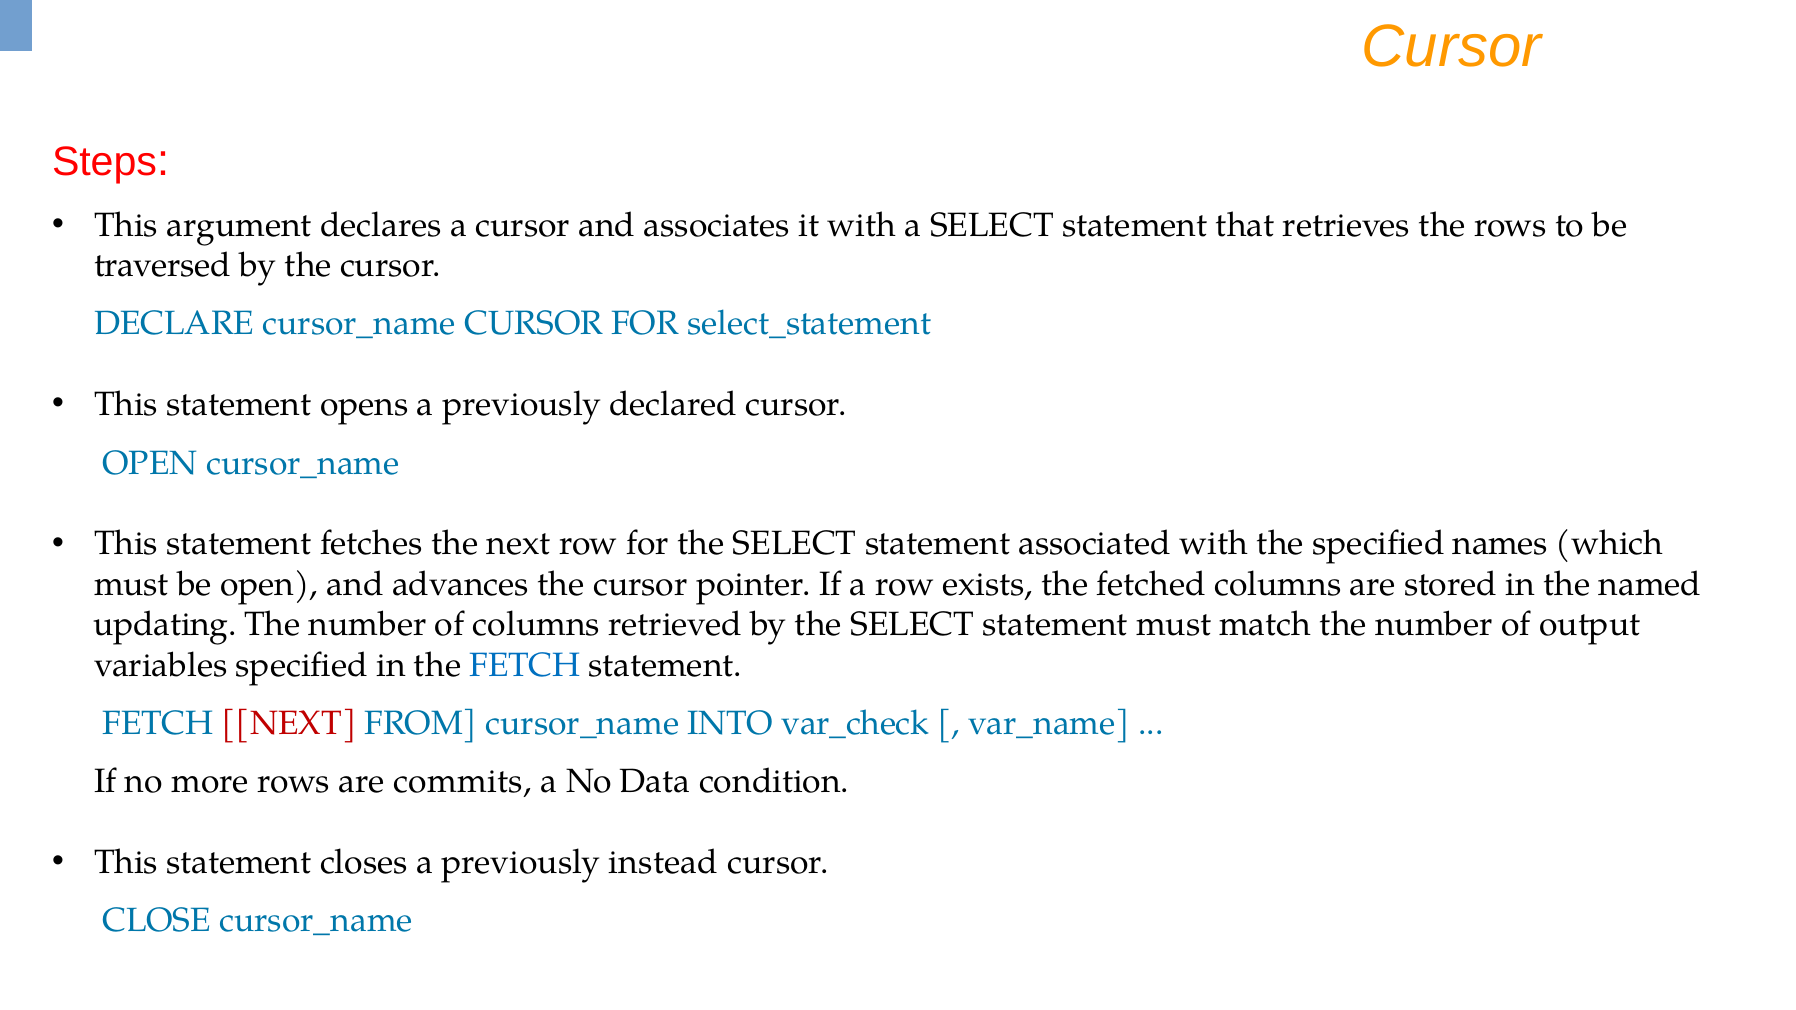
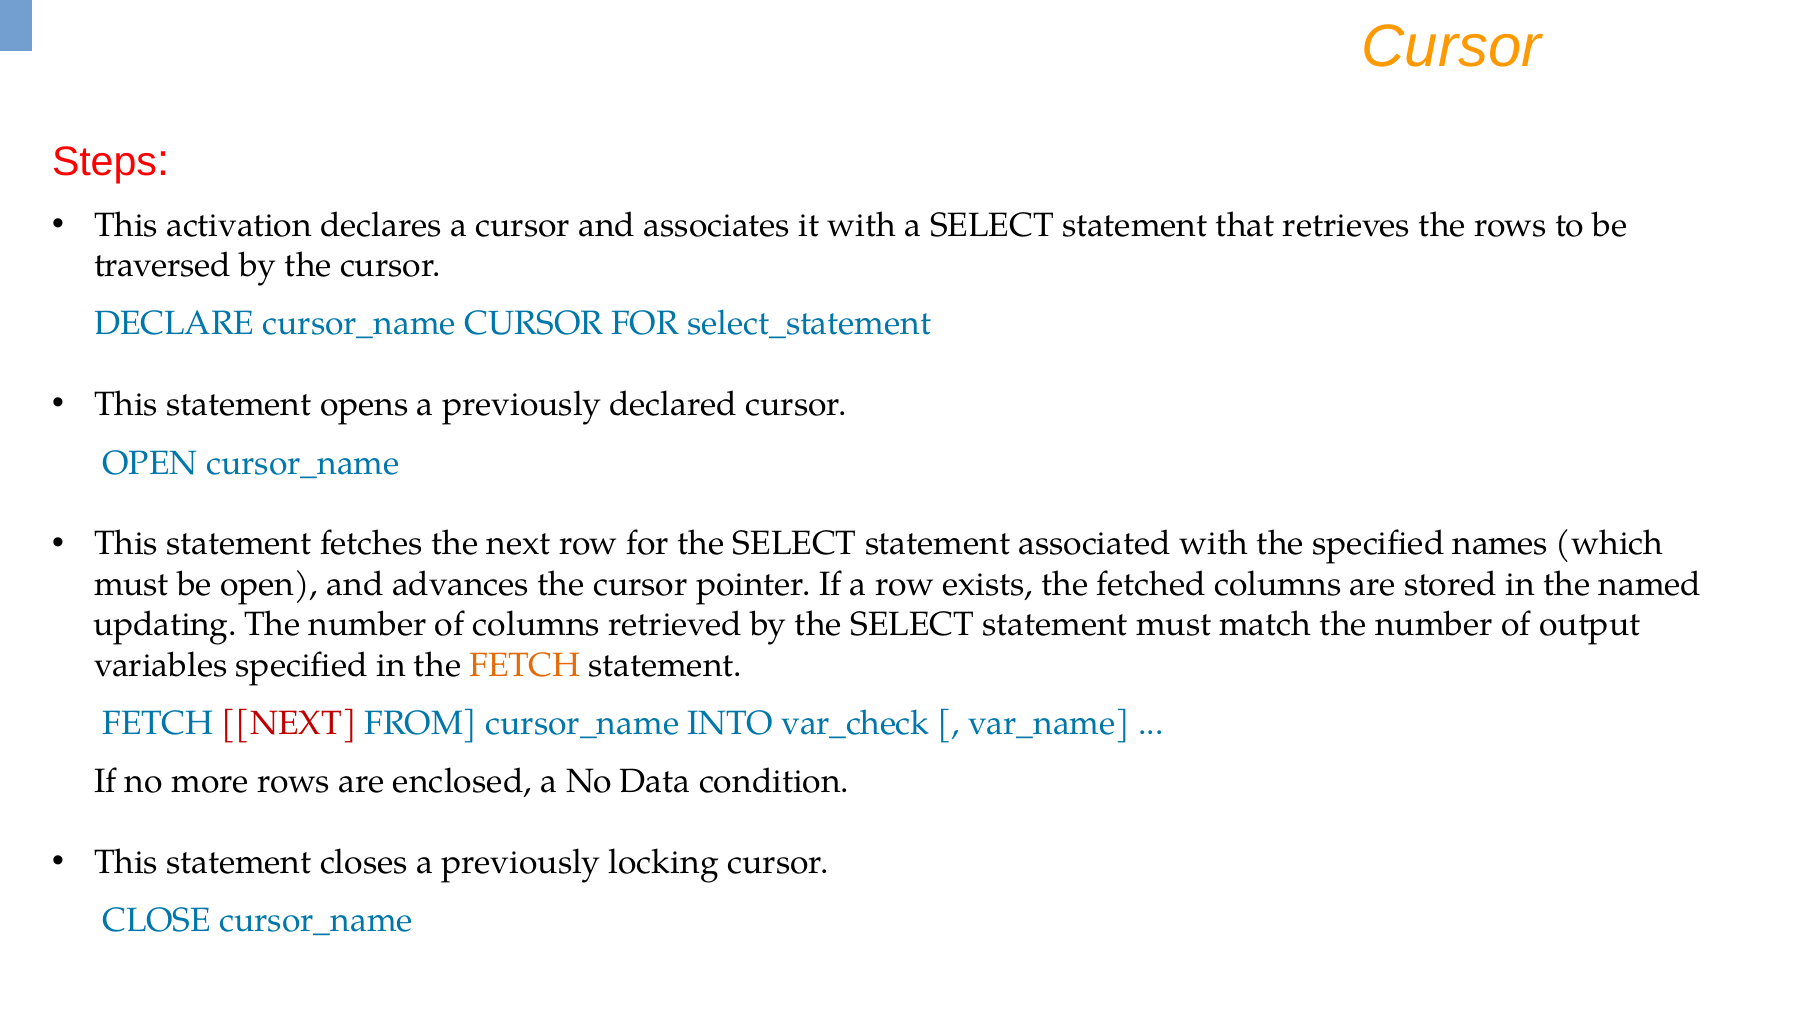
argument: argument -> activation
FETCH at (525, 665) colour: blue -> orange
commits: commits -> enclosed
instead: instead -> locking
